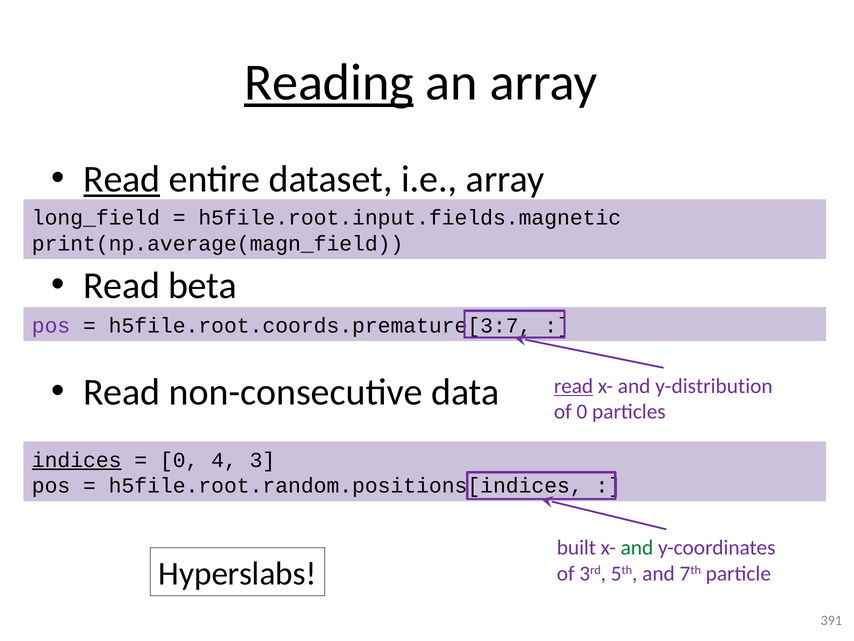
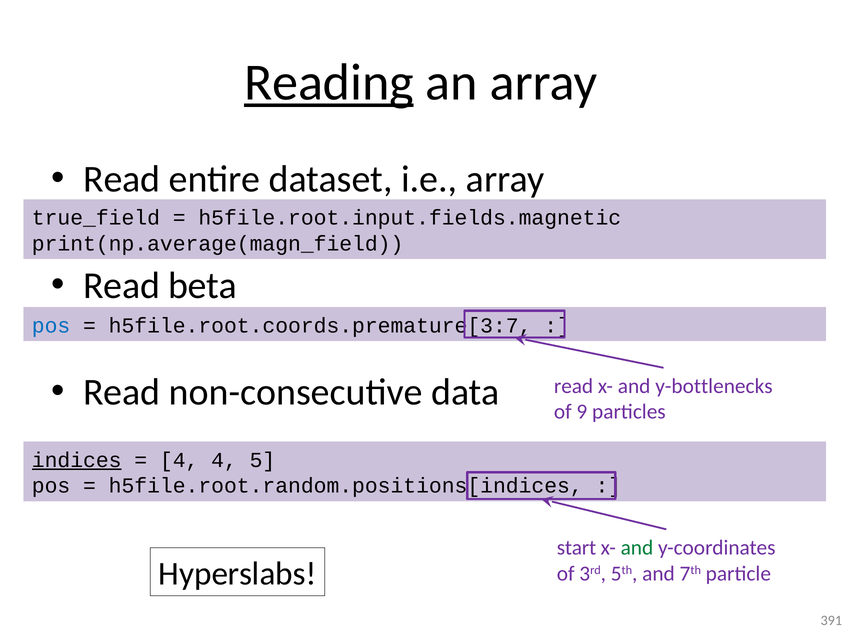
Read at (122, 179) underline: present -> none
long_field: long_field -> true_field
pos at (51, 325) colour: purple -> blue
read at (574, 386) underline: present -> none
y-distribution: y-distribution -> y-bottlenecks
of 0: 0 -> 9
0 at (179, 460): 0 -> 4
3: 3 -> 5
built: built -> start
